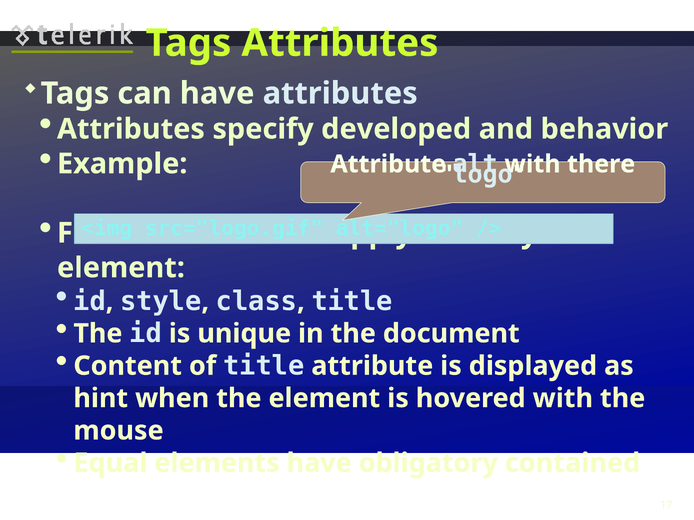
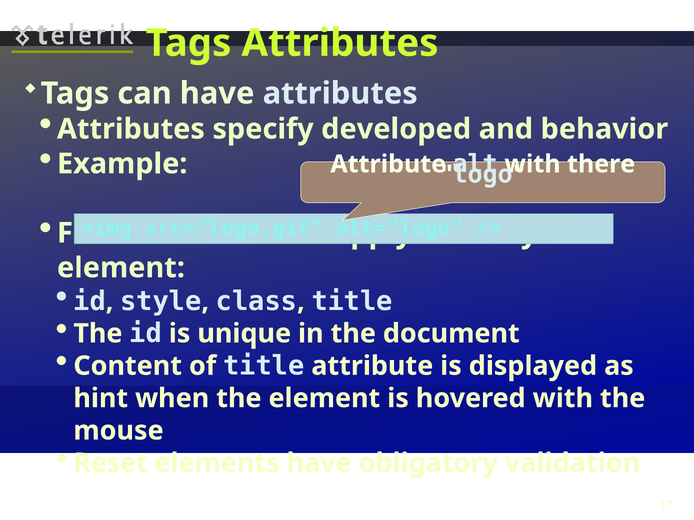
Equal: Equal -> Reset
contained: contained -> validation
